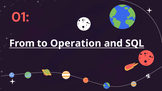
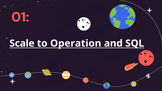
From: From -> Scale
